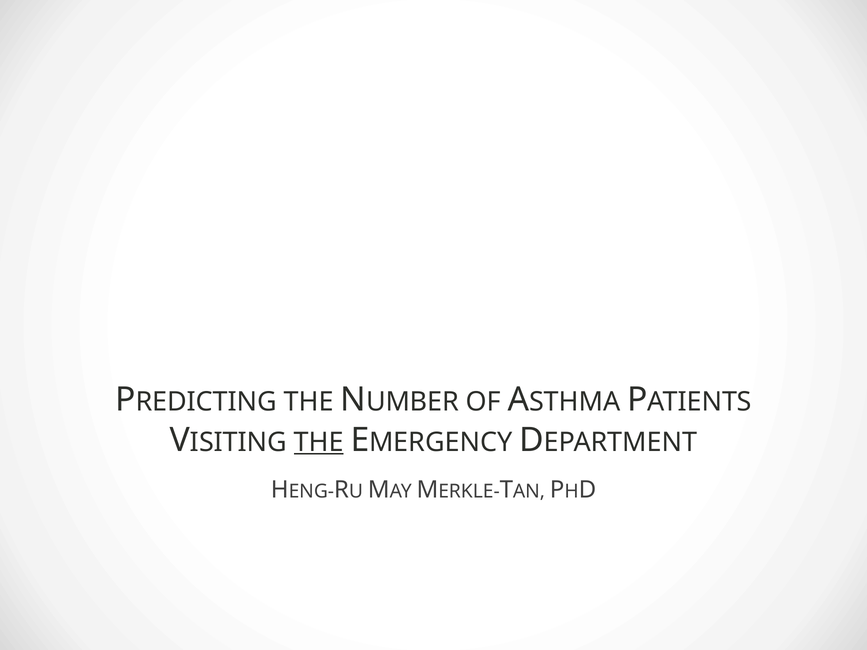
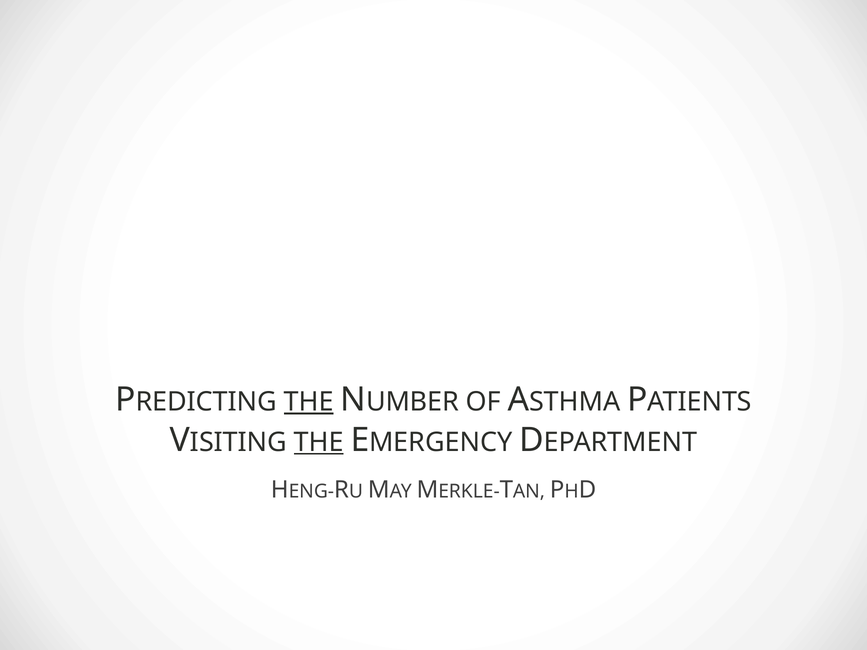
THE at (309, 402) underline: none -> present
